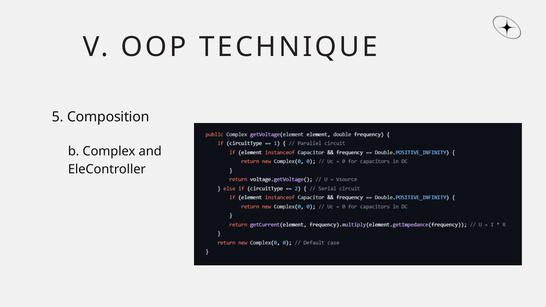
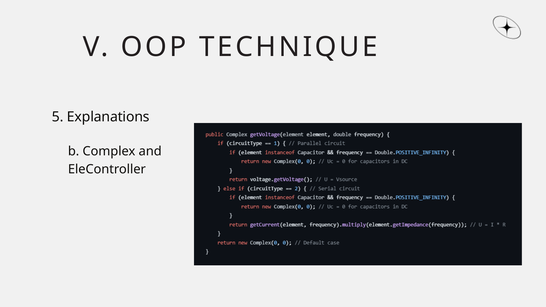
Composition: Composition -> Explanations
